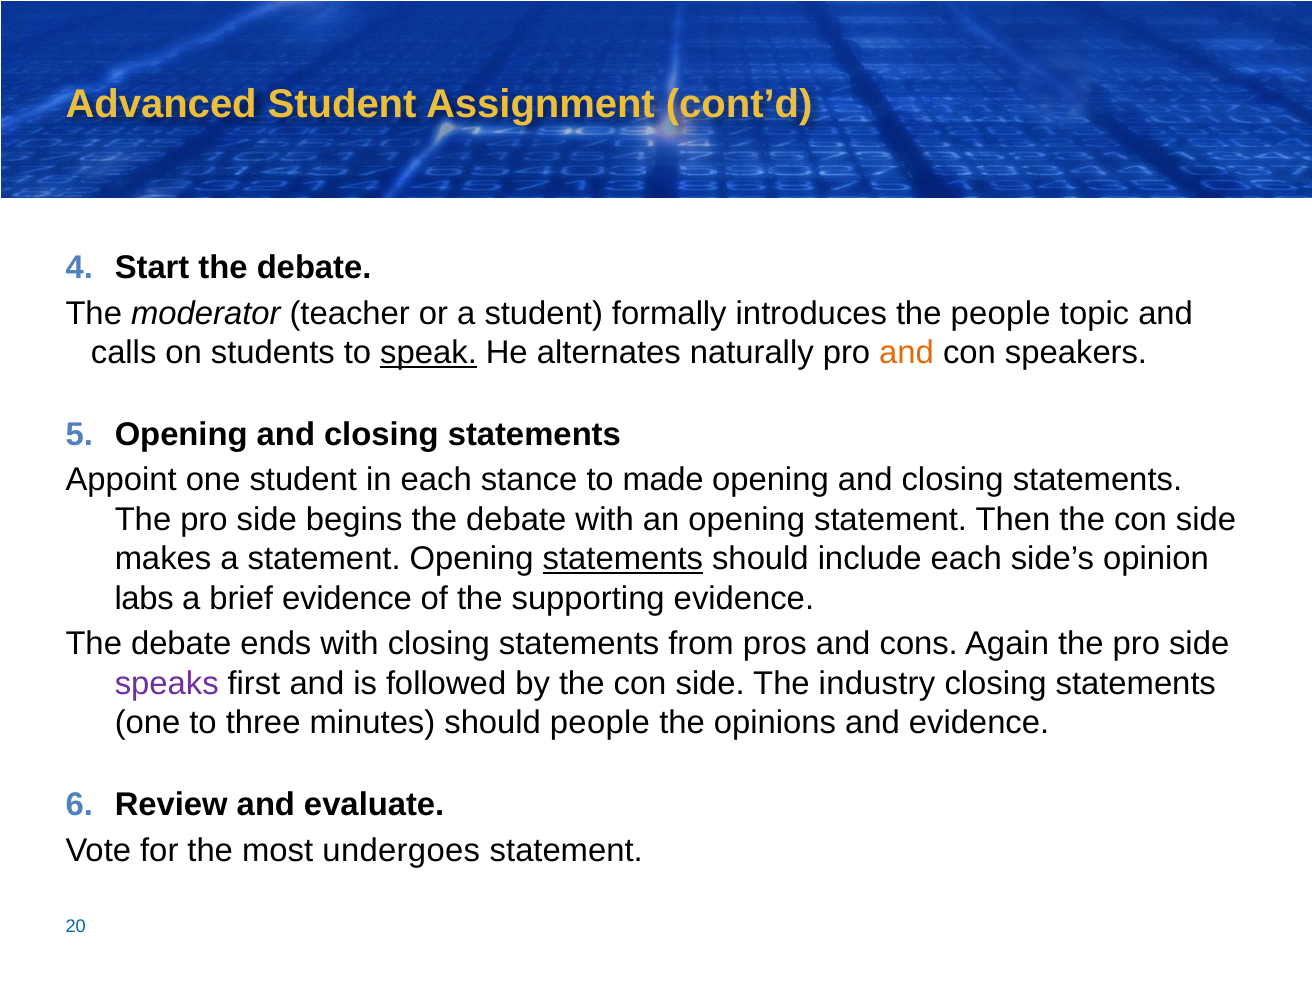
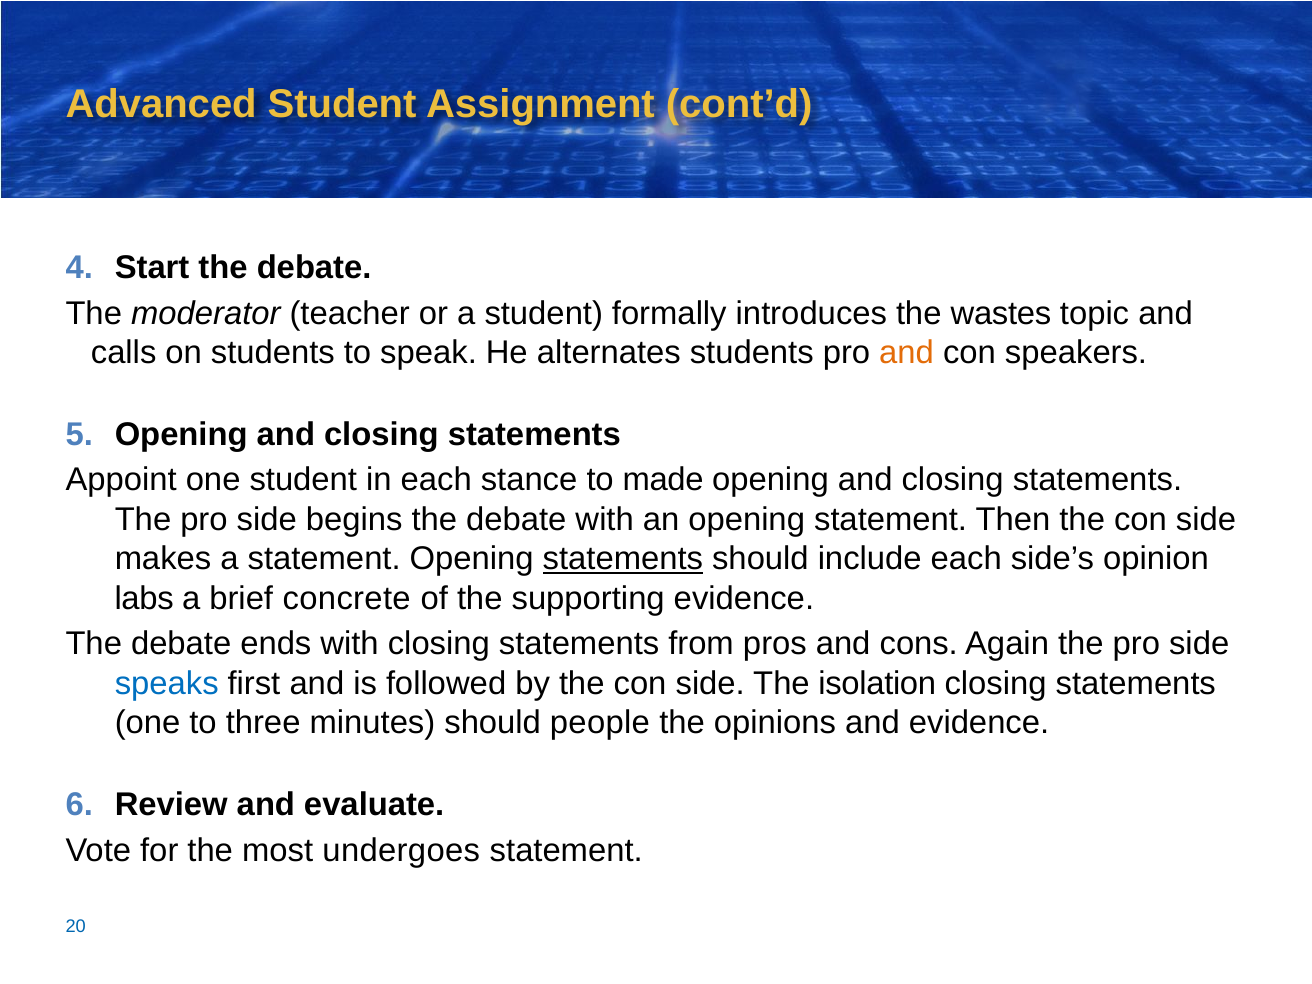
the people: people -> wastes
speak underline: present -> none
alternates naturally: naturally -> students
brief evidence: evidence -> concrete
speaks colour: purple -> blue
industry: industry -> isolation
